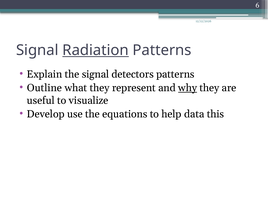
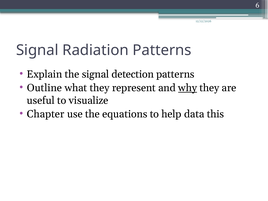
Radiation underline: present -> none
detectors: detectors -> detection
Develop: Develop -> Chapter
